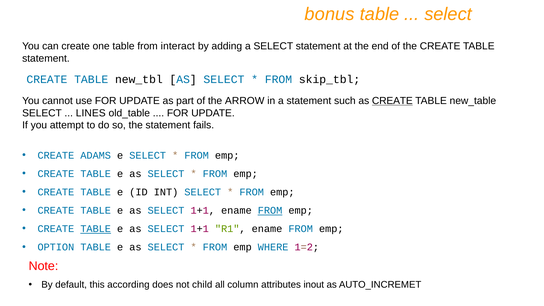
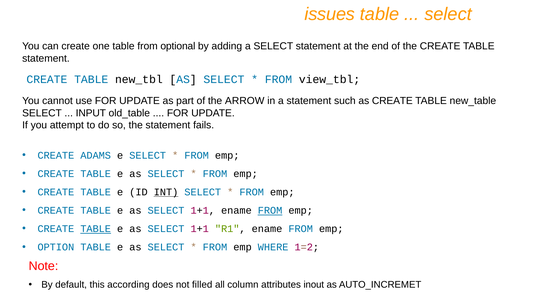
bonus: bonus -> issues
interact: interact -> optional
skip_tbl: skip_tbl -> view_tbl
CREATE at (392, 101) underline: present -> none
LINES: LINES -> INPUT
INT underline: none -> present
child: child -> filled
